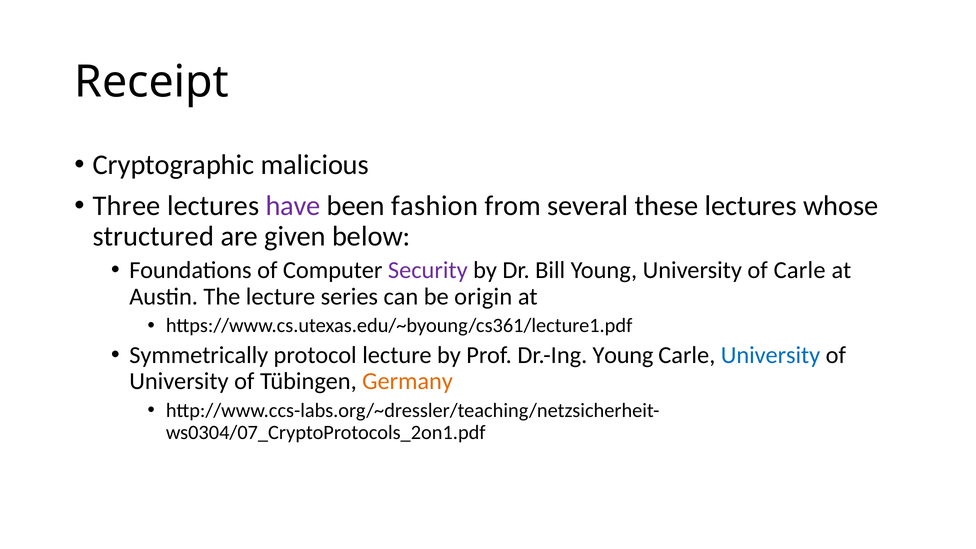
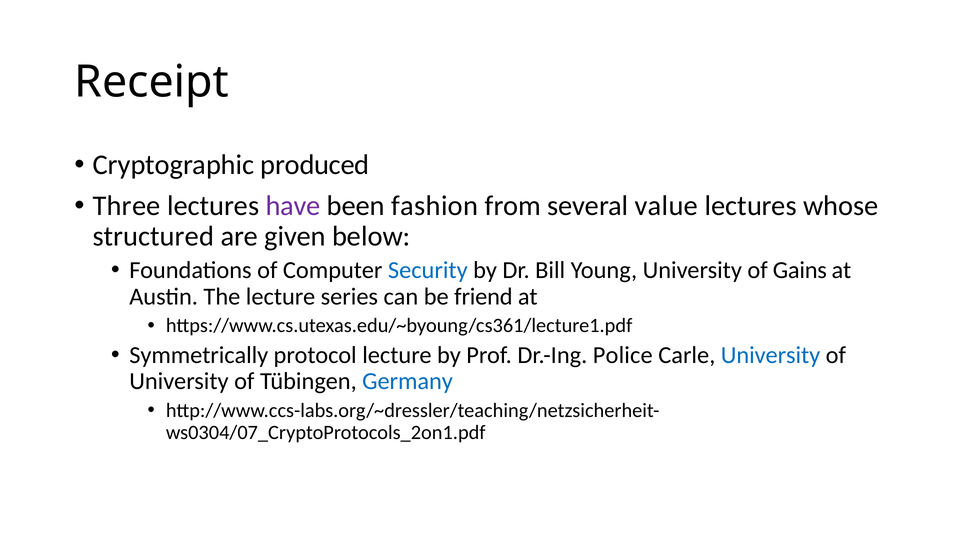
malicious: malicious -> produced
these: these -> value
Security colour: purple -> blue
of Carle: Carle -> Gains
origin: origin -> friend
Dr.-Ing Young: Young -> Police
Germany colour: orange -> blue
